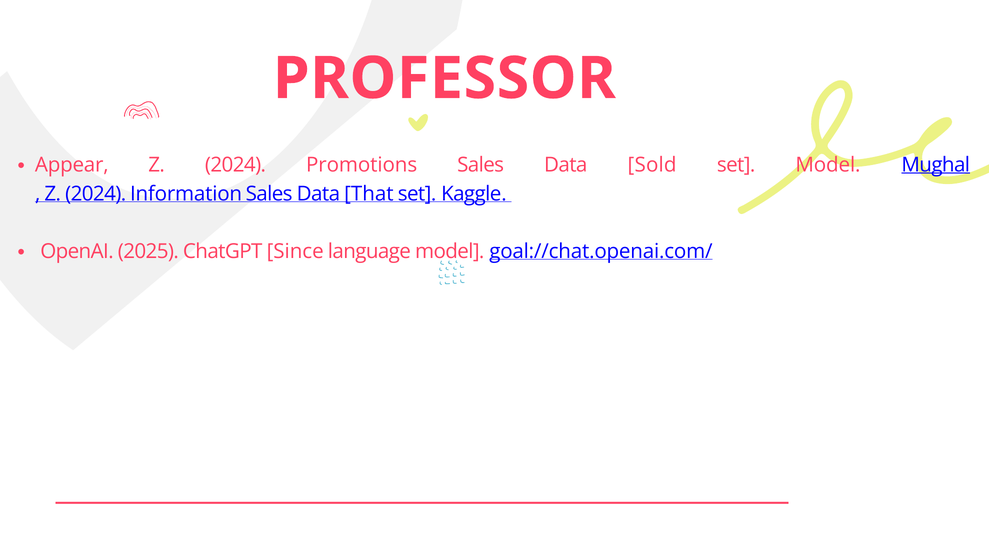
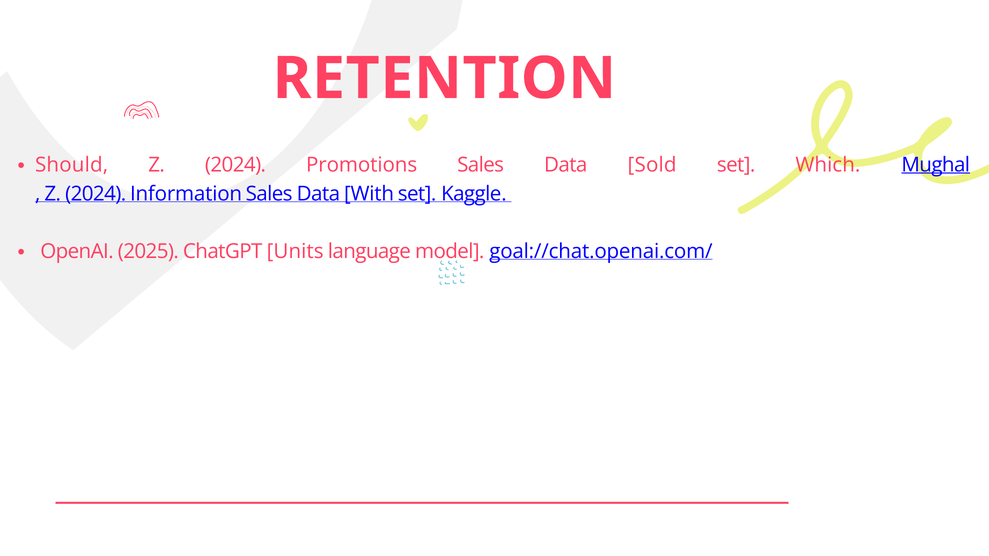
PROFESSOR: PROFESSOR -> RETENTION
Appear: Appear -> Should
set Model: Model -> Which
That: That -> With
Since: Since -> Units
